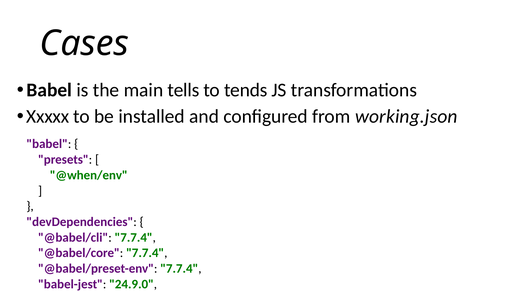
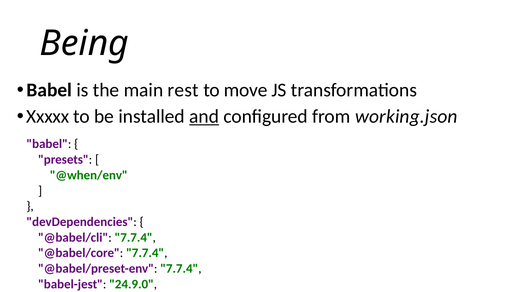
Cases: Cases -> Being
tells: tells -> rest
tends: tends -> move
and underline: none -> present
